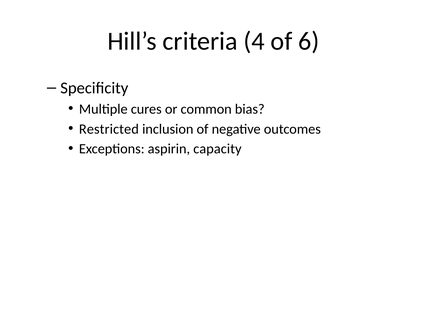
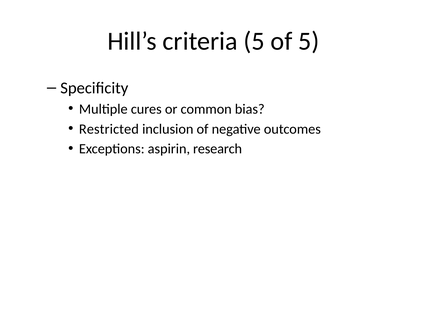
criteria 4: 4 -> 5
of 6: 6 -> 5
capacity: capacity -> research
